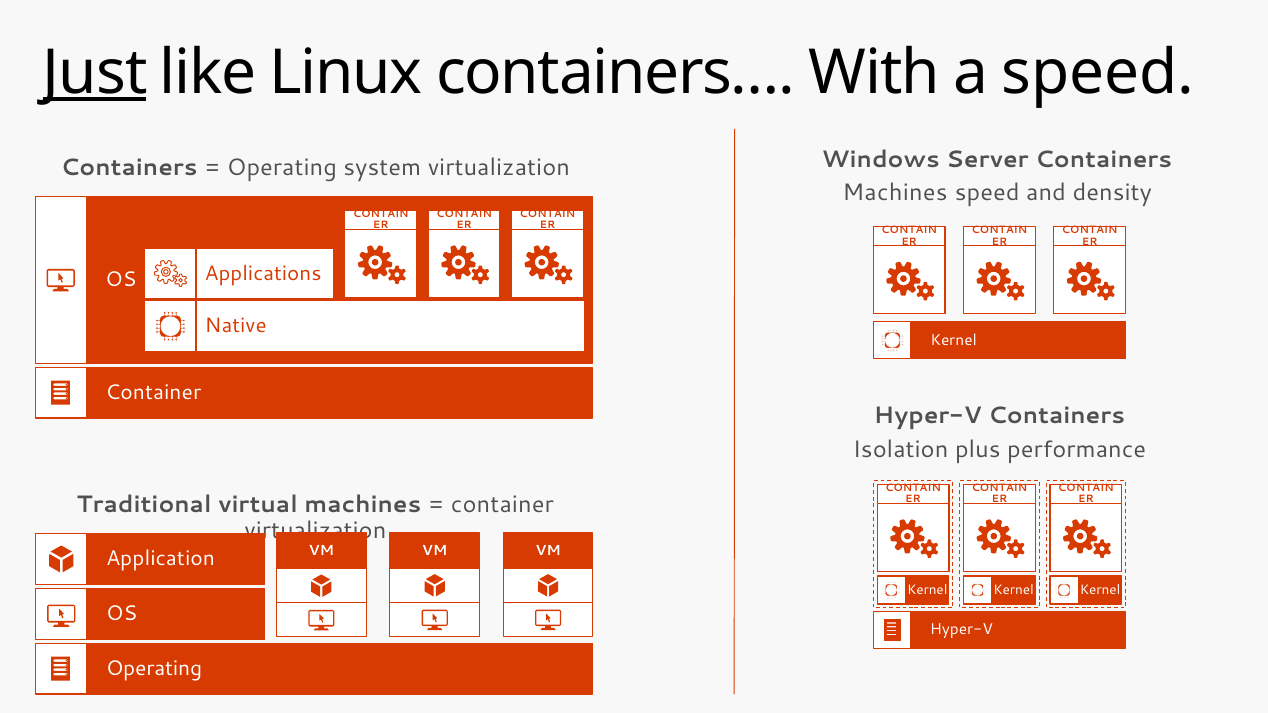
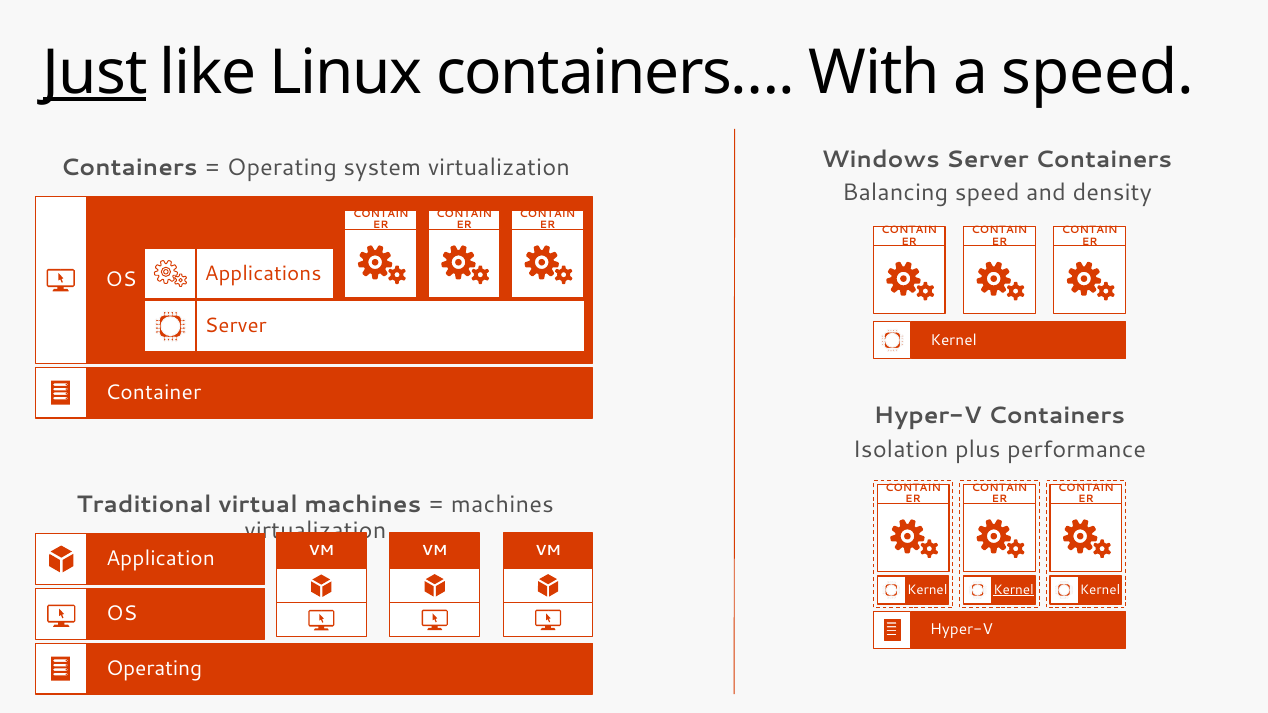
Machines at (895, 193): Machines -> Balancing
Native at (236, 326): Native -> Server
container at (502, 505): container -> machines
Kernel at (1014, 590) underline: none -> present
